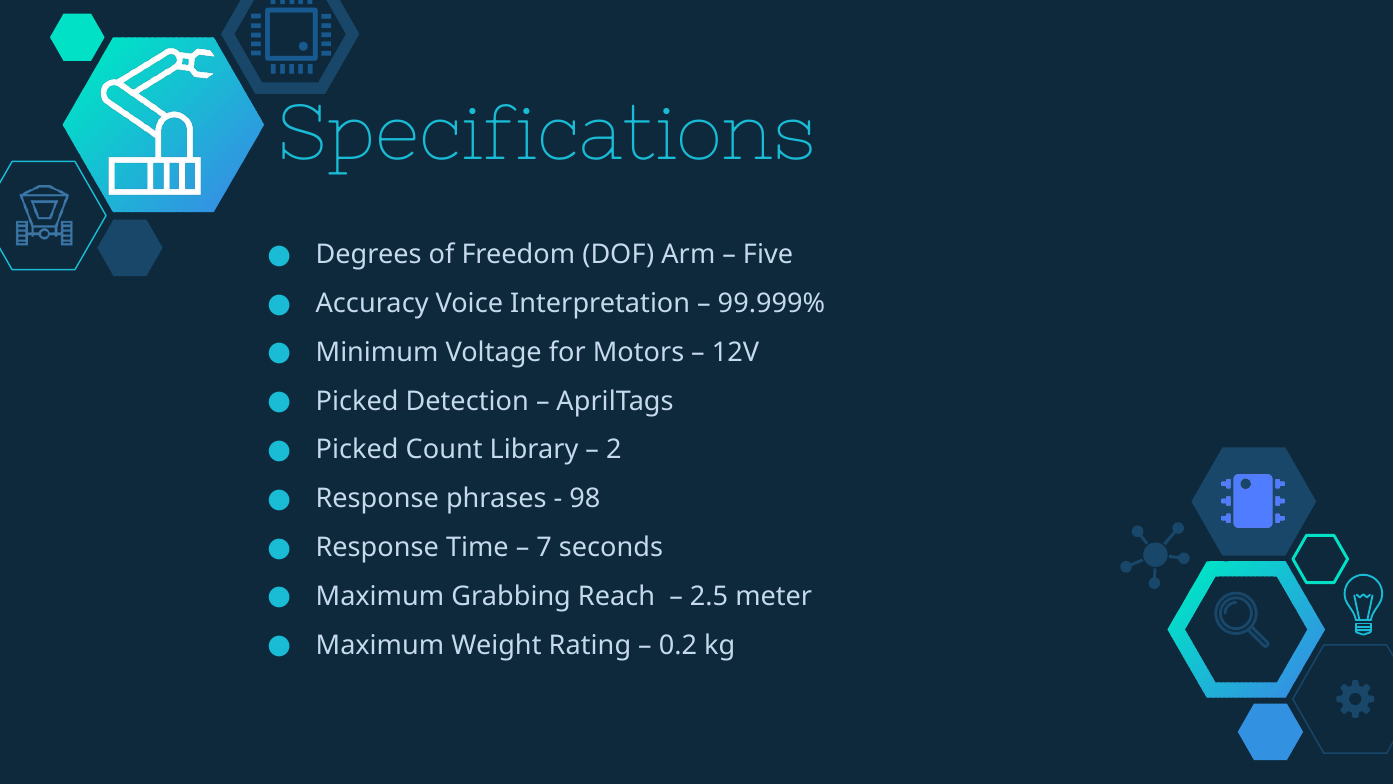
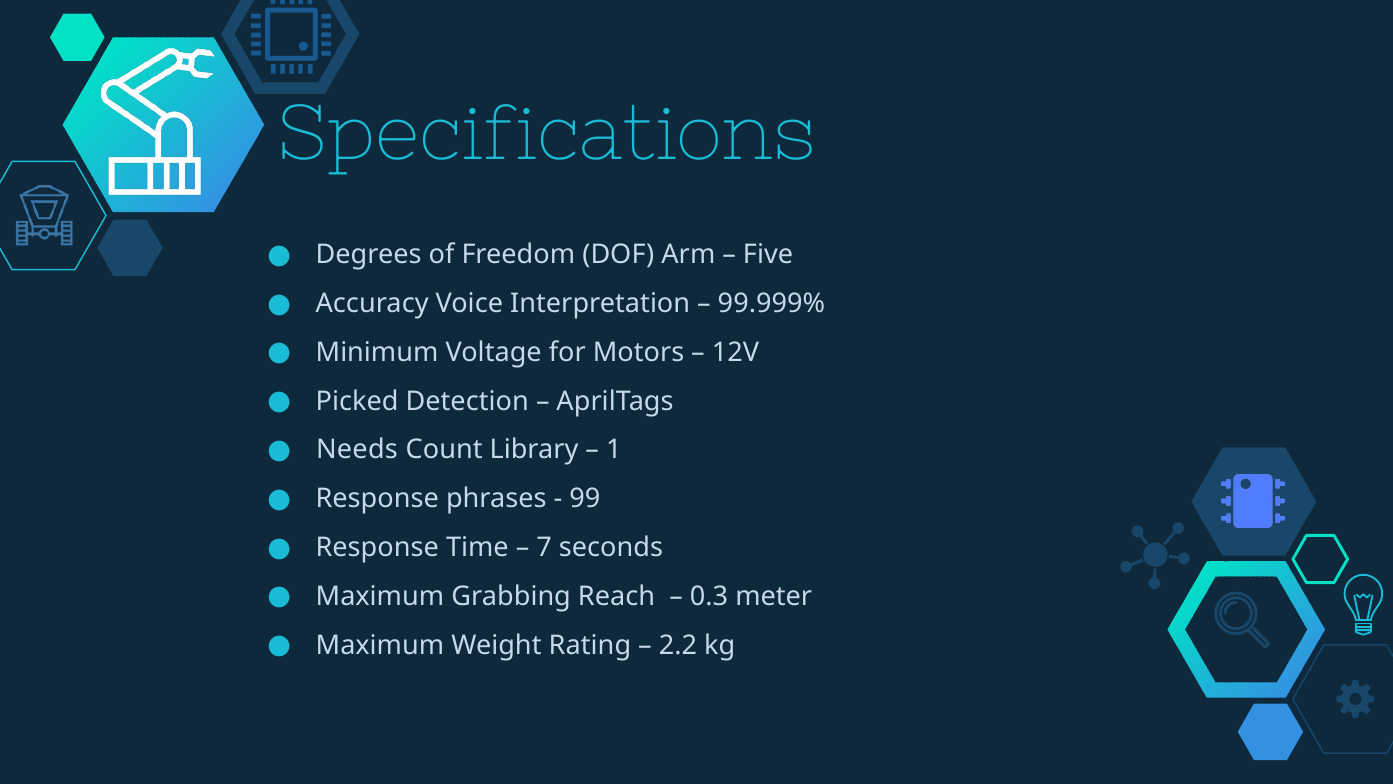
Picked at (357, 450): Picked -> Needs
2: 2 -> 1
98: 98 -> 99
2.5: 2.5 -> 0.3
0.2: 0.2 -> 2.2
